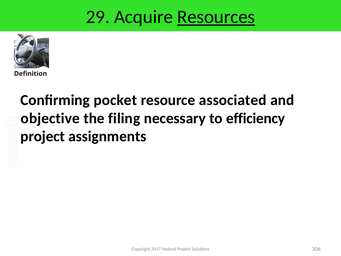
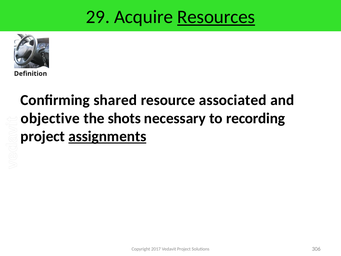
pocket: pocket -> shared
filing: filing -> shots
efficiency: efficiency -> recording
assignments underline: none -> present
